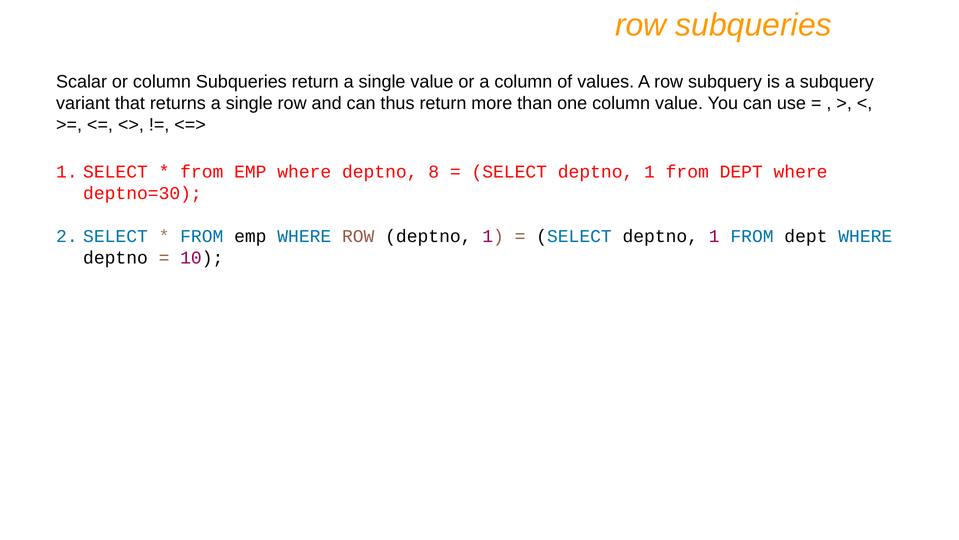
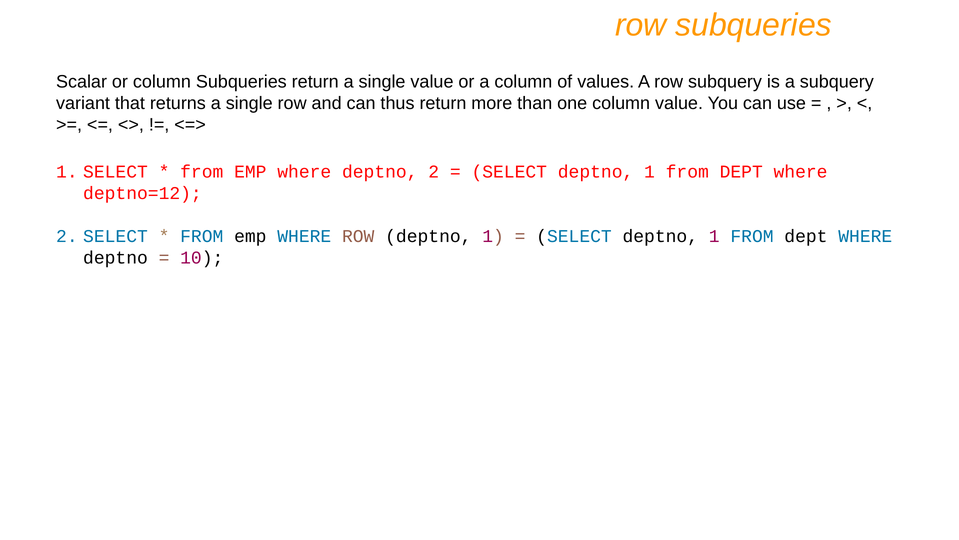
deptno 8: 8 -> 2
deptno=30: deptno=30 -> deptno=12
